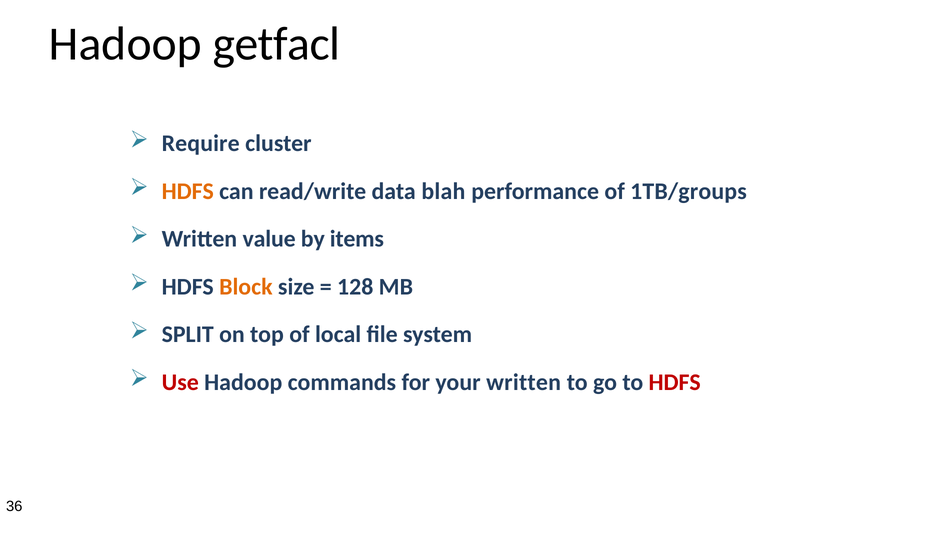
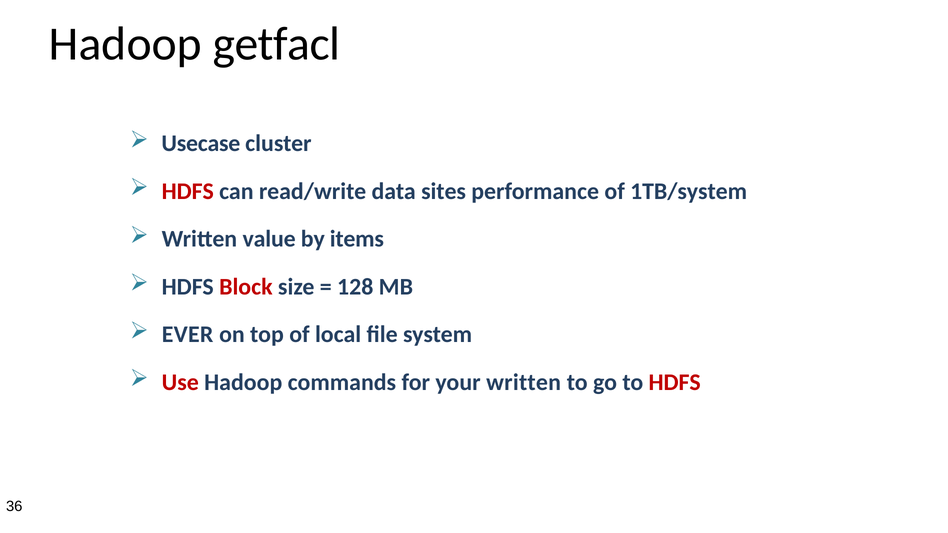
Require: Require -> Usecase
HDFS at (188, 191) colour: orange -> red
blah: blah -> sites
1TB/groups: 1TB/groups -> 1TB/system
Block colour: orange -> red
SPLIT: SPLIT -> EVER
